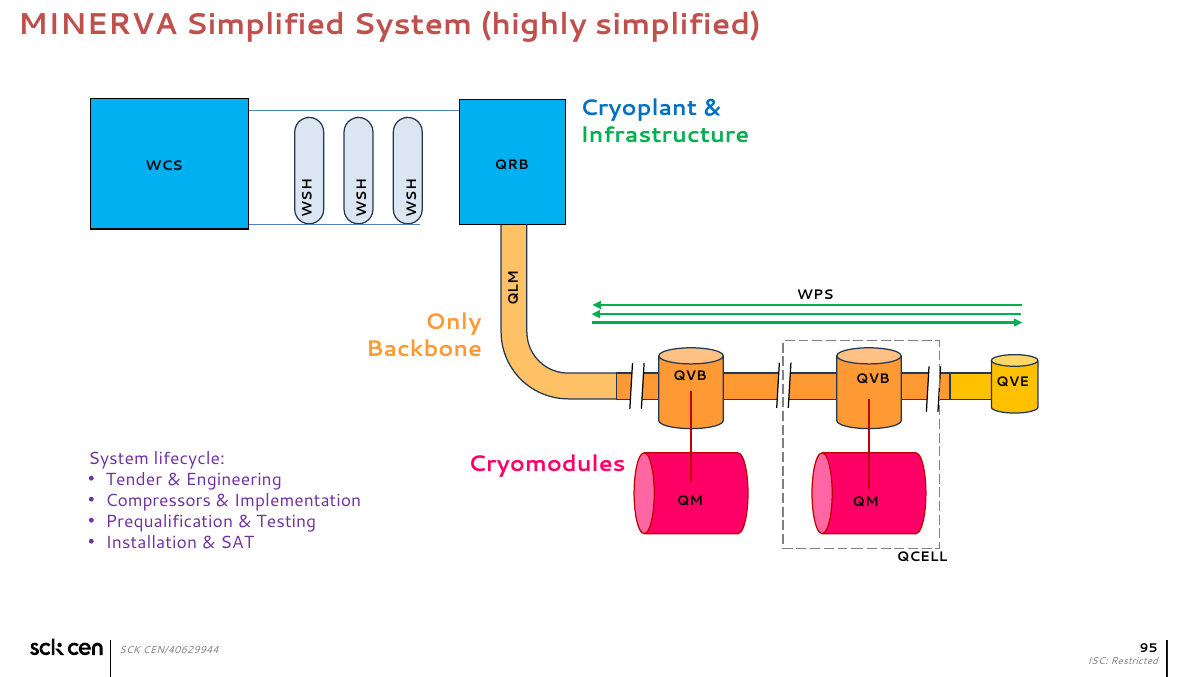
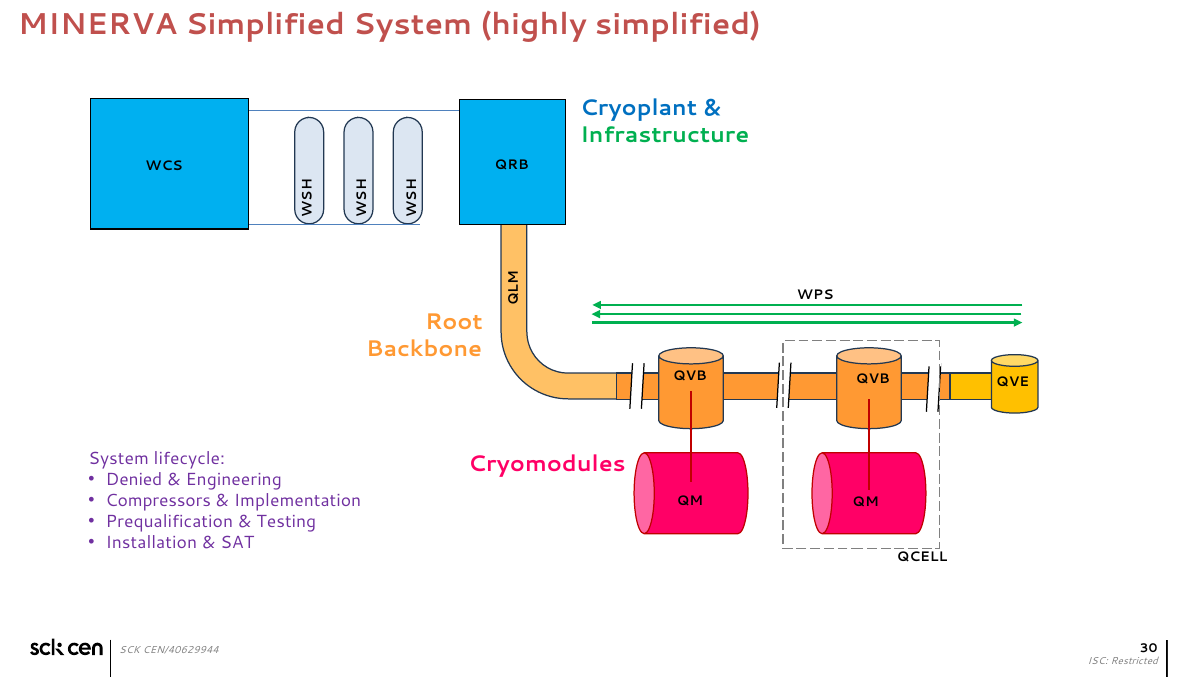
Only: Only -> Root
Tender: Tender -> Denied
95: 95 -> 30
